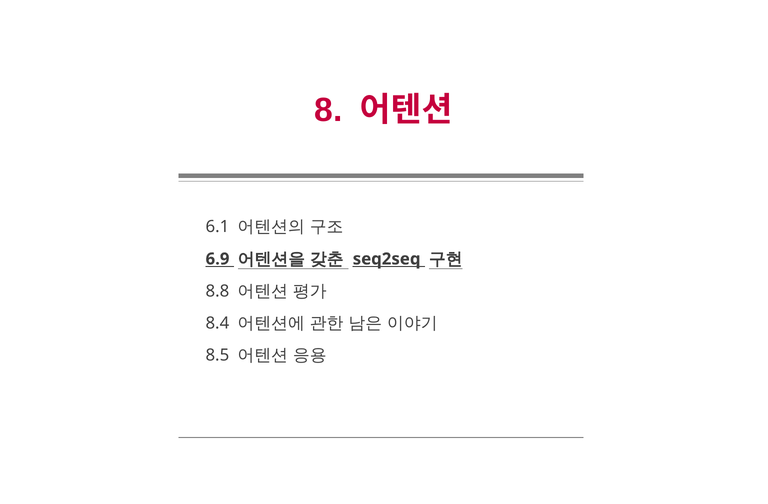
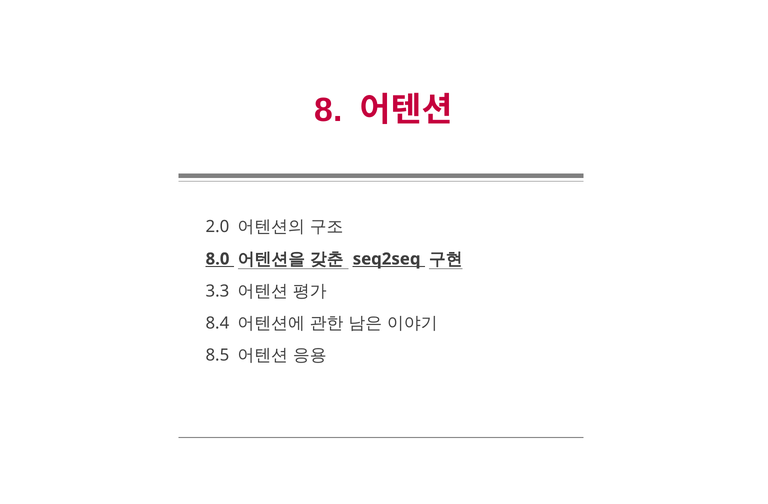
6.1: 6.1 -> 2.0
6.9: 6.9 -> 8.0
8.8: 8.8 -> 3.3
